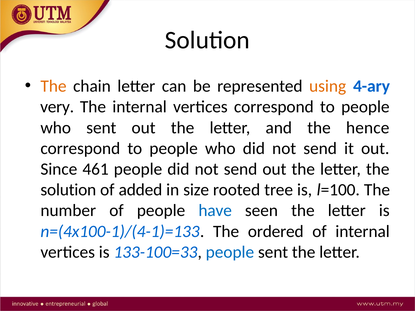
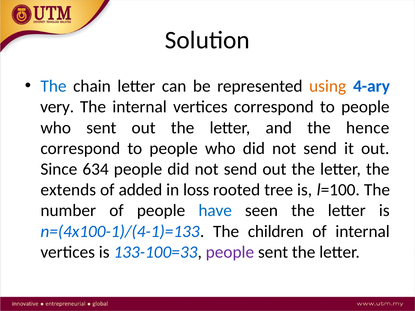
The at (54, 86) colour: orange -> blue
461: 461 -> 634
solution at (68, 190): solution -> extends
size: size -> loss
ordered: ordered -> children
people at (230, 252) colour: blue -> purple
